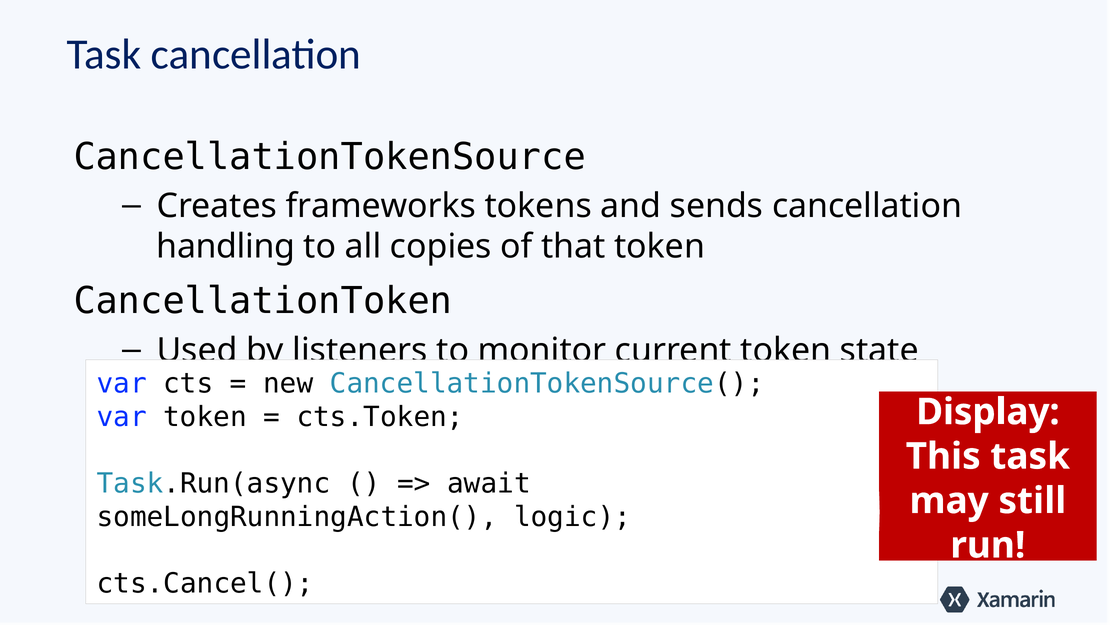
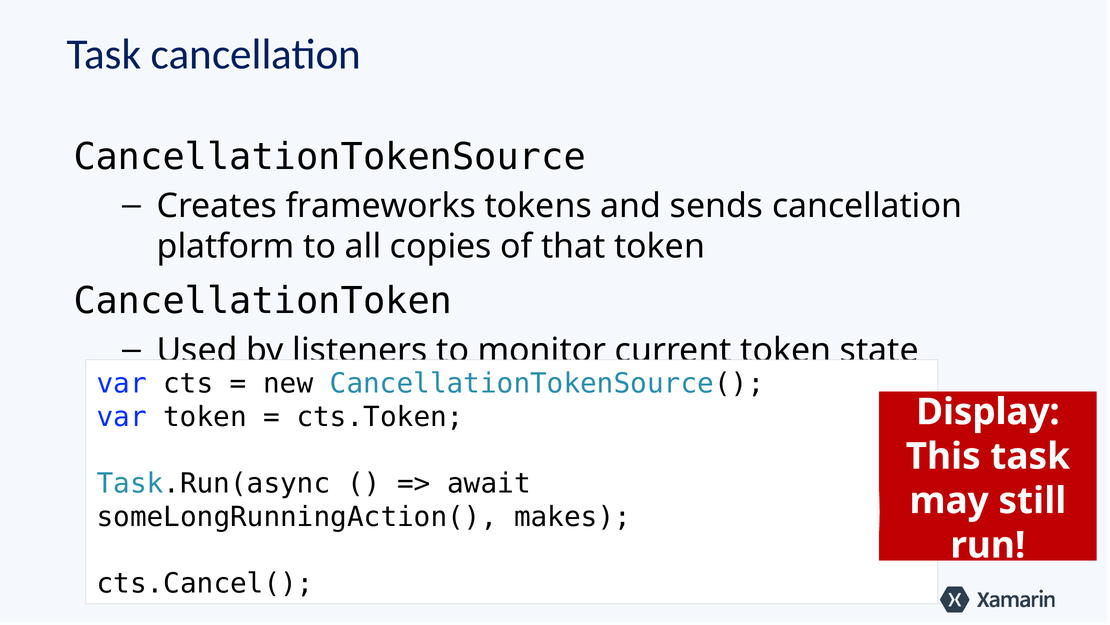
handling: handling -> platform
logic: logic -> makes
